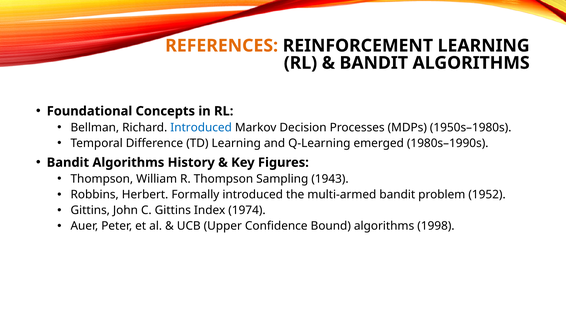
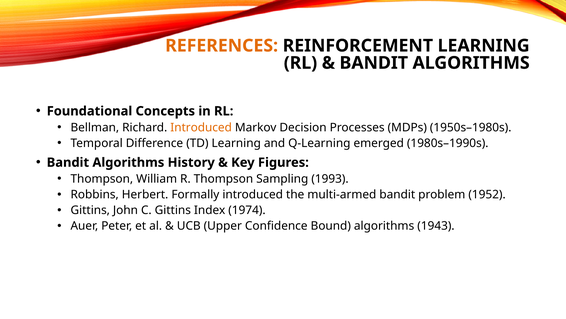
Introduced at (201, 127) colour: blue -> orange
1943: 1943 -> 1993
1998: 1998 -> 1943
